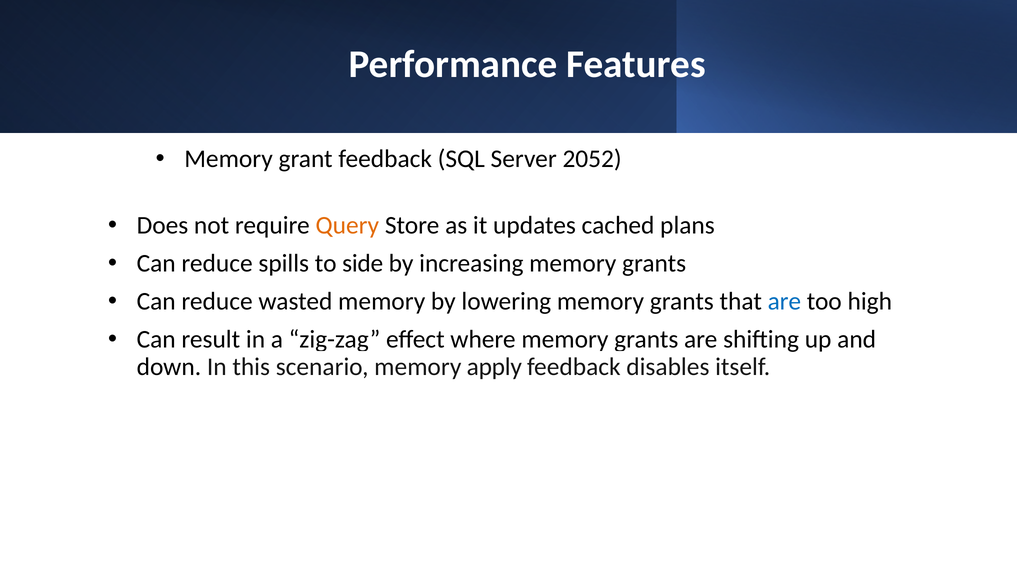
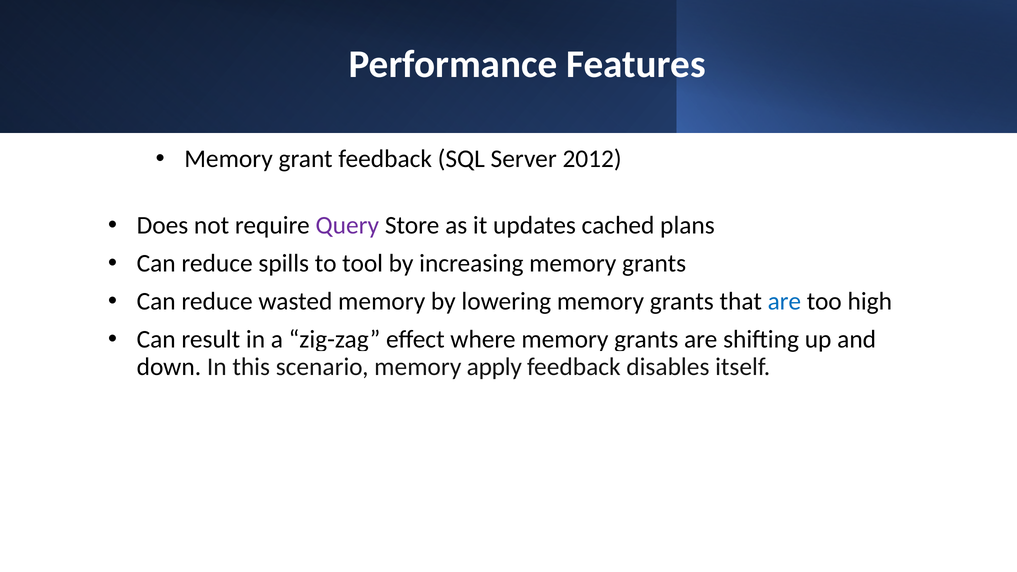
2052: 2052 -> 2012
Query colour: orange -> purple
side: side -> tool
